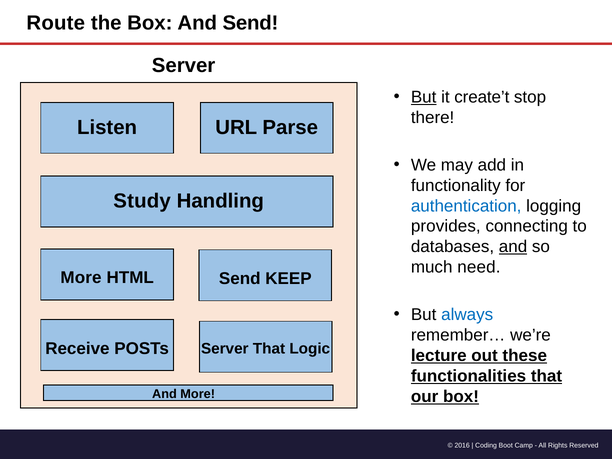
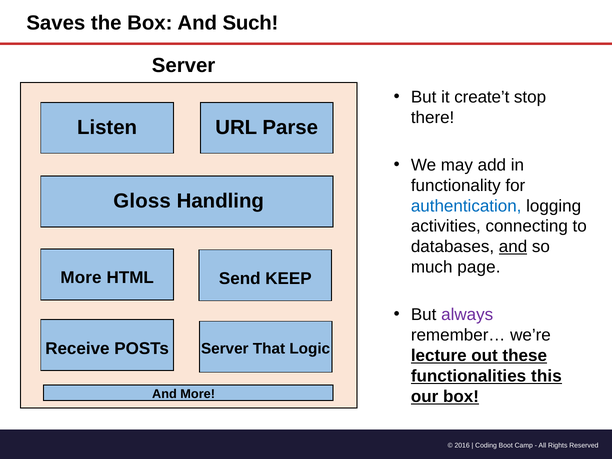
Route: Route -> Saves
And Send: Send -> Such
But at (424, 97) underline: present -> none
Study: Study -> Gloss
provides: provides -> activities
need: need -> page
always colour: blue -> purple
functionalities that: that -> this
